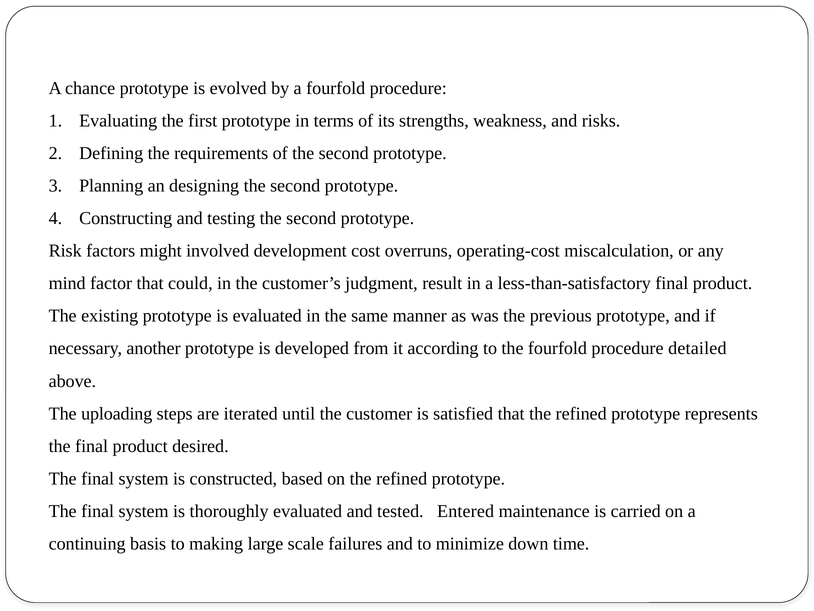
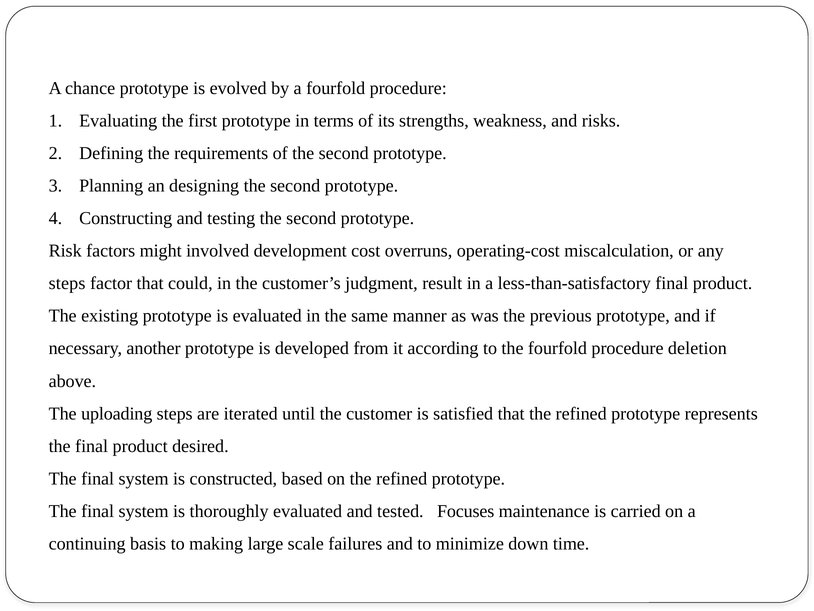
mind at (67, 283): mind -> steps
detailed: detailed -> deletion
Entered: Entered -> Focuses
